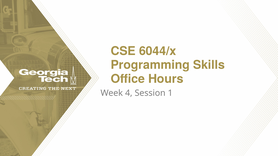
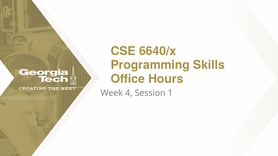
6044/x: 6044/x -> 6640/x
